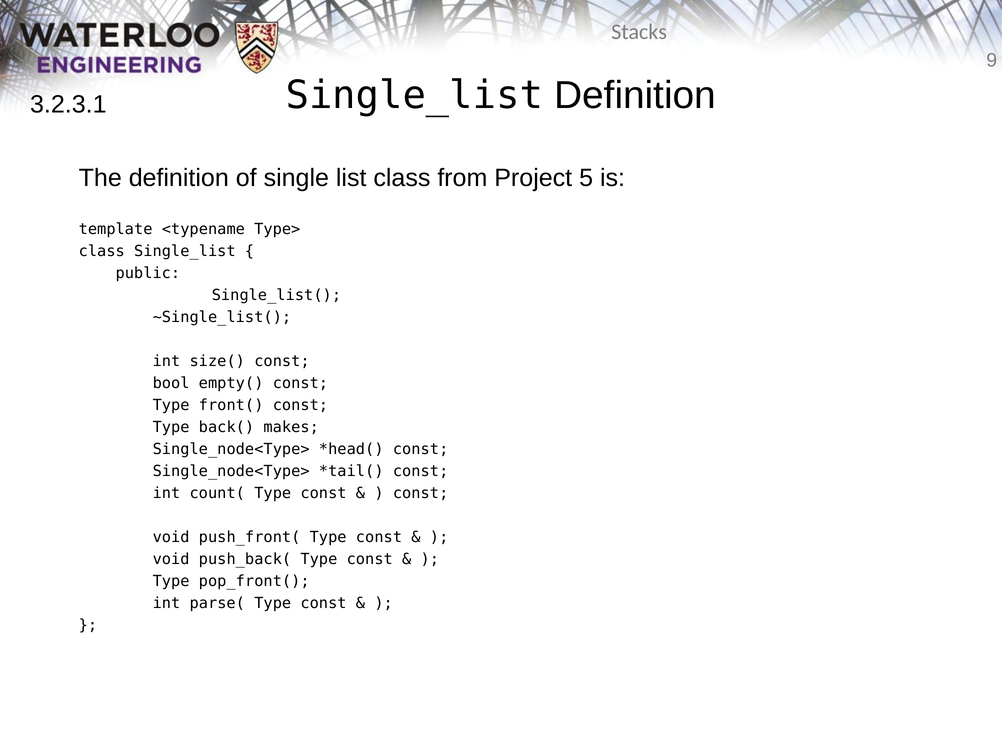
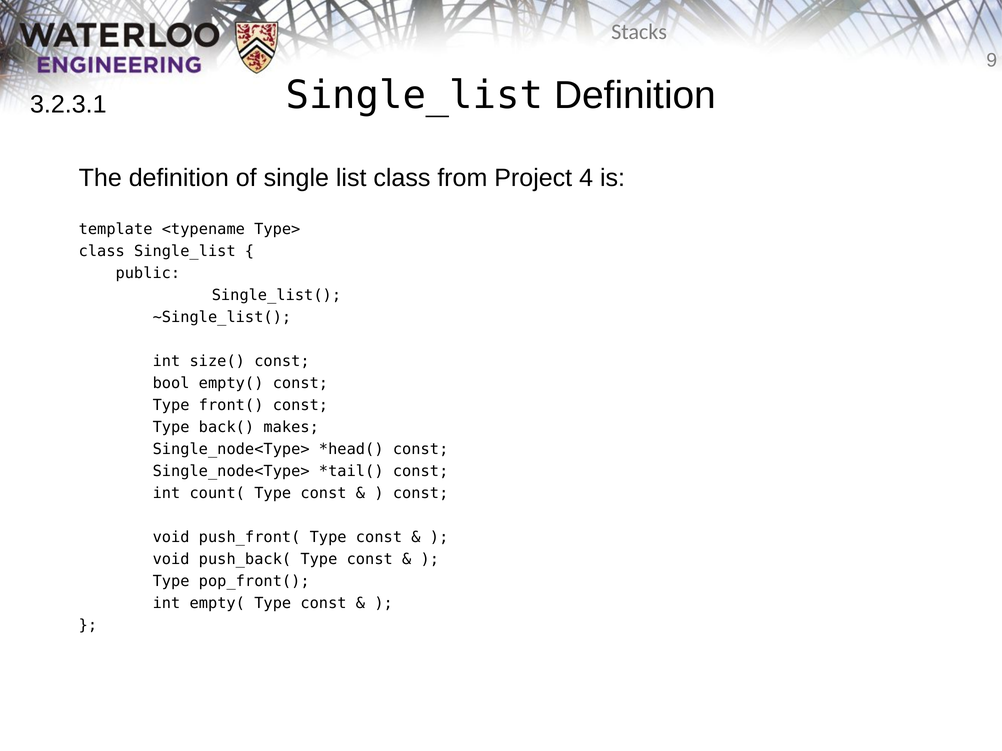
5: 5 -> 4
int parse(: parse( -> empty(
